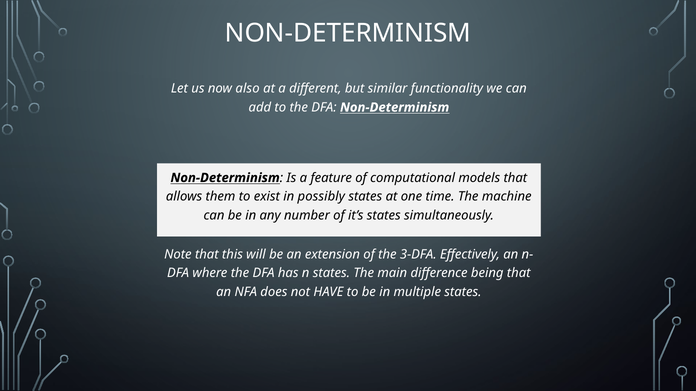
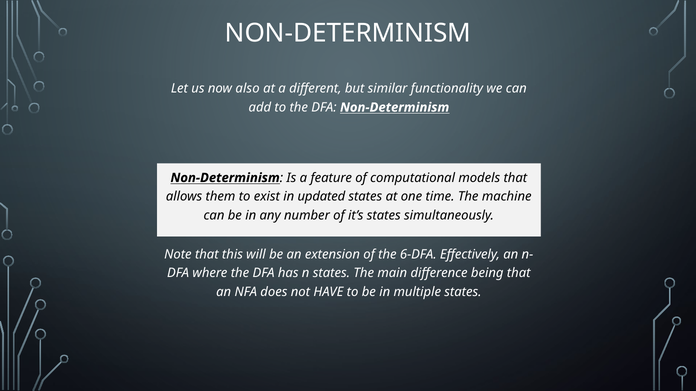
possibly: possibly -> updated
3-DFA: 3-DFA -> 6-DFA
